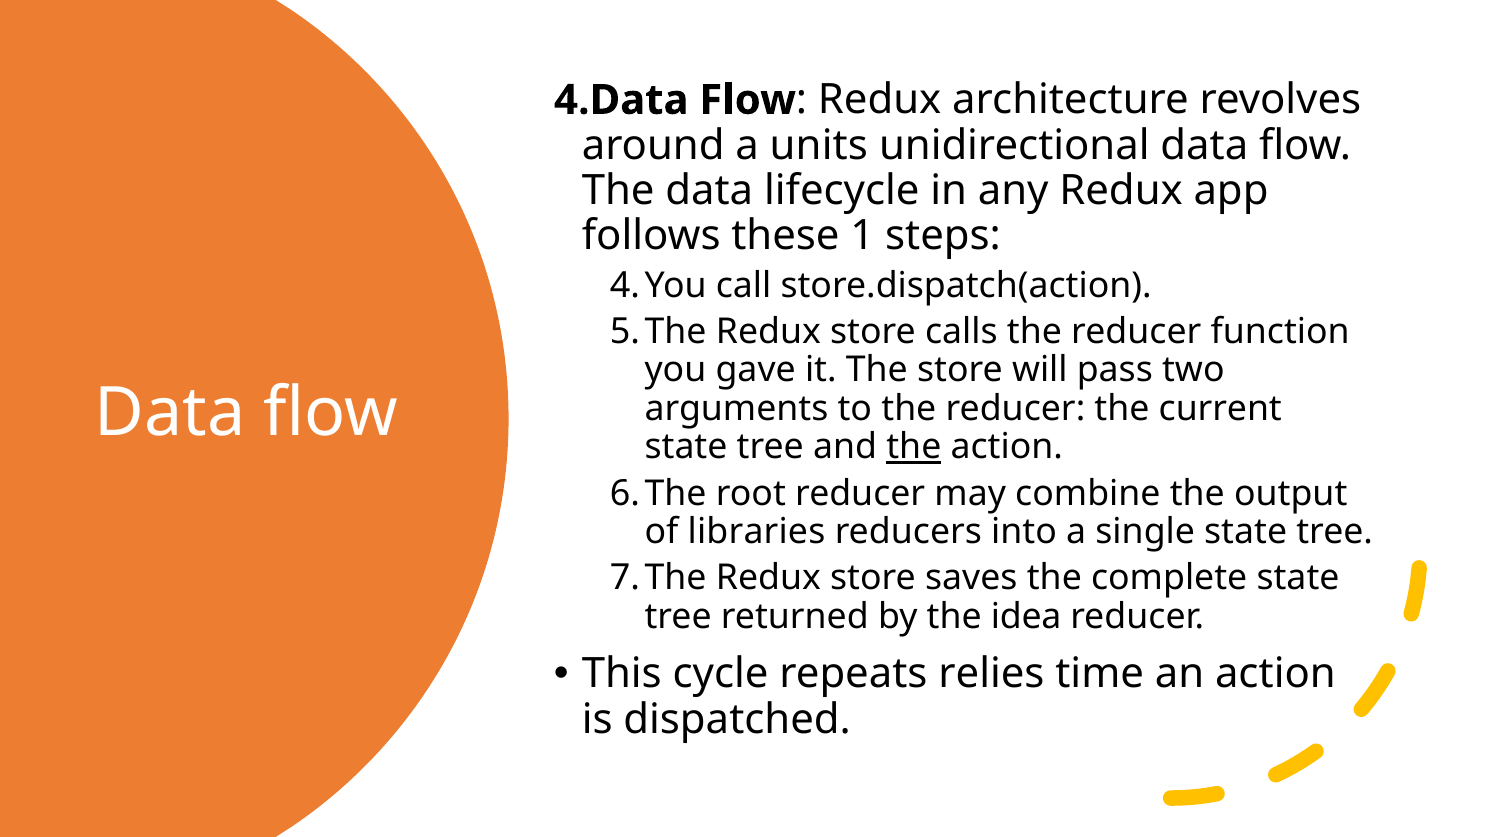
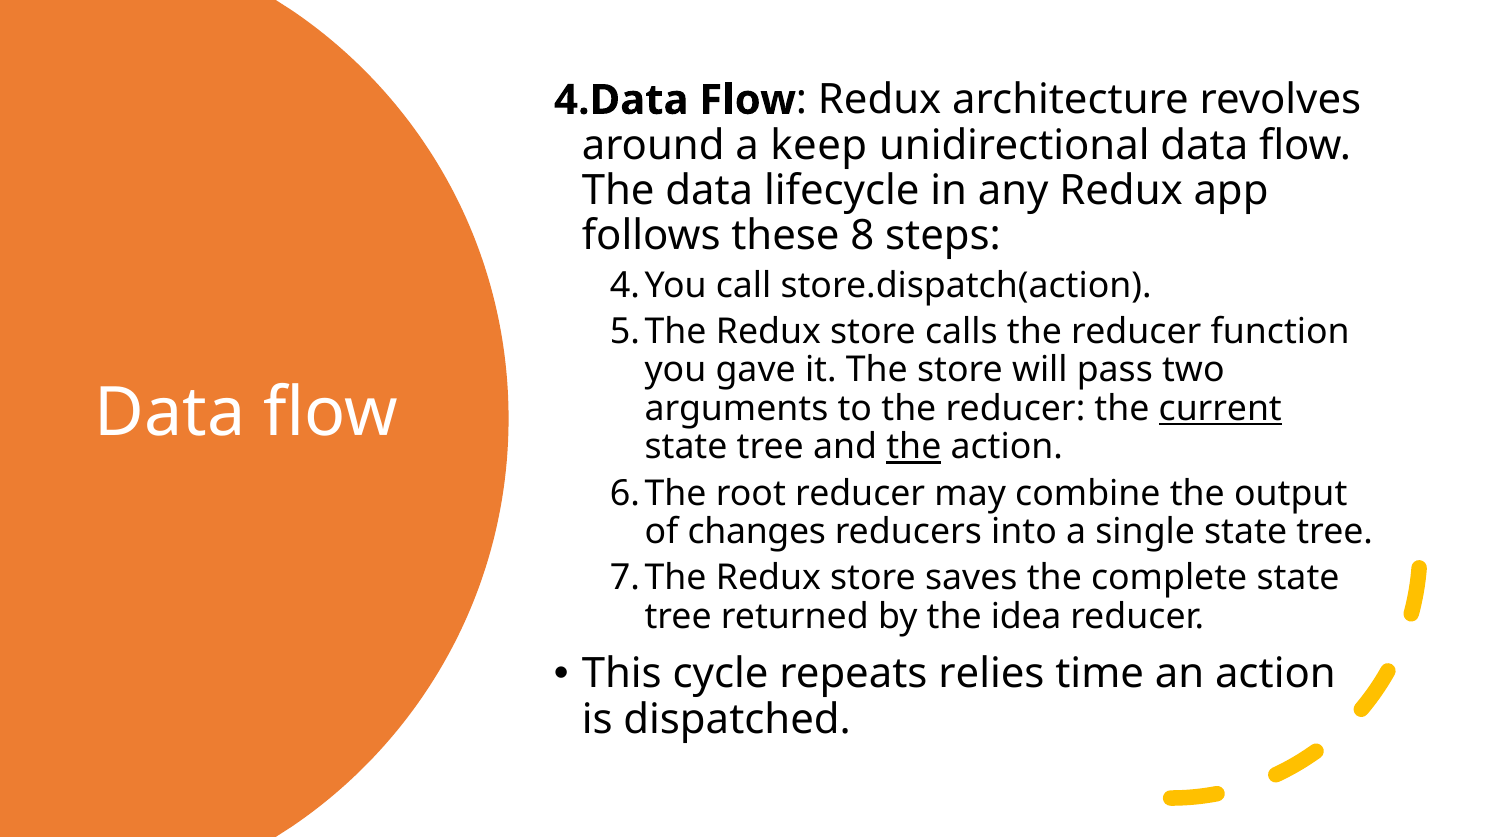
units: units -> keep
1: 1 -> 8
current underline: none -> present
libraries: libraries -> changes
